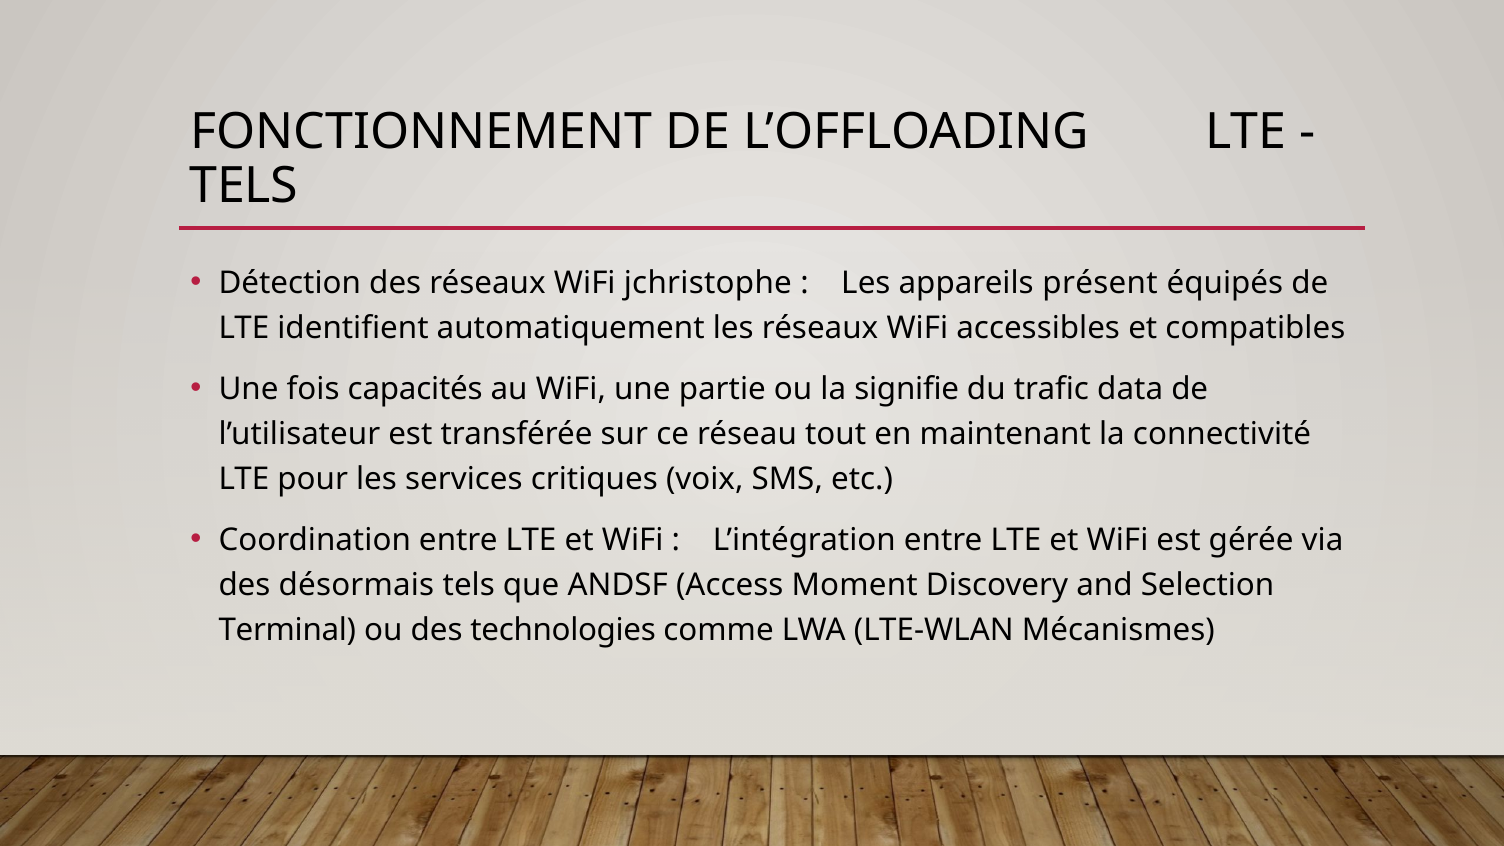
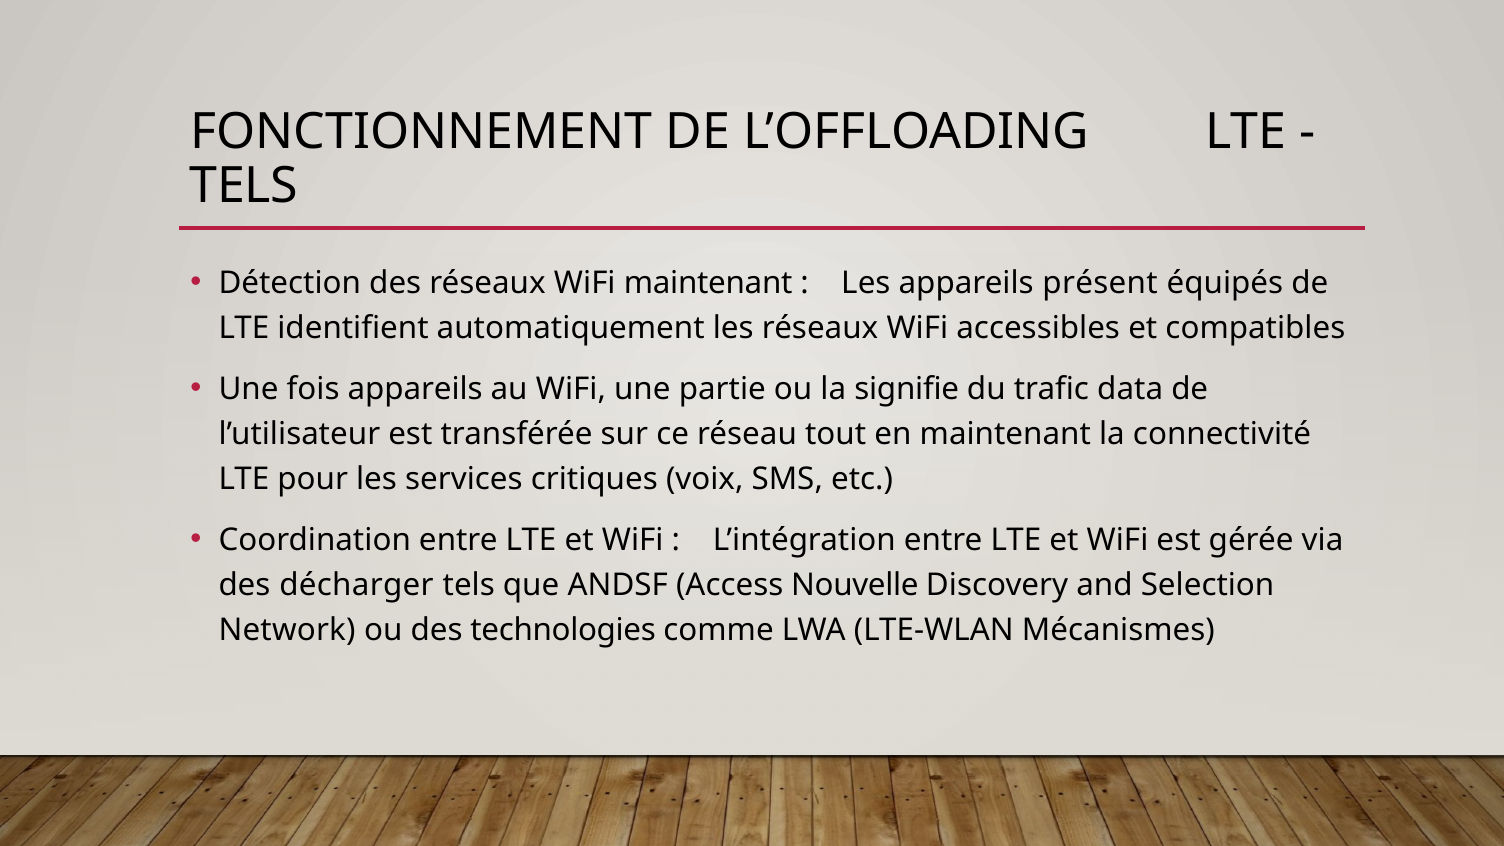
WiFi jchristophe: jchristophe -> maintenant
fois capacités: capacités -> appareils
désormais: désormais -> décharger
Moment: Moment -> Nouvelle
Terminal: Terminal -> Network
